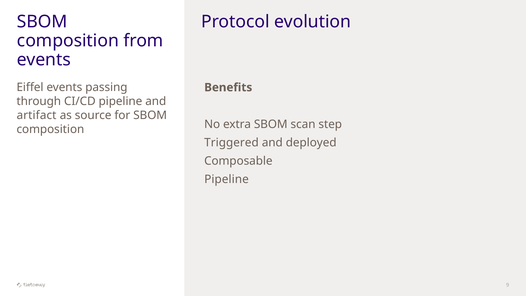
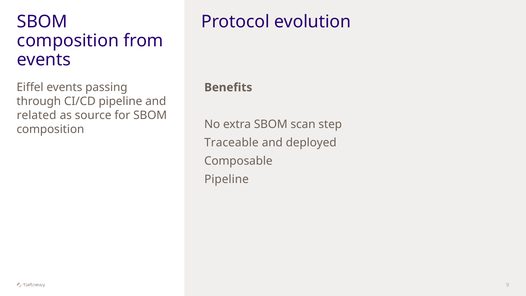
artifact: artifact -> related
Triggered: Triggered -> Traceable
